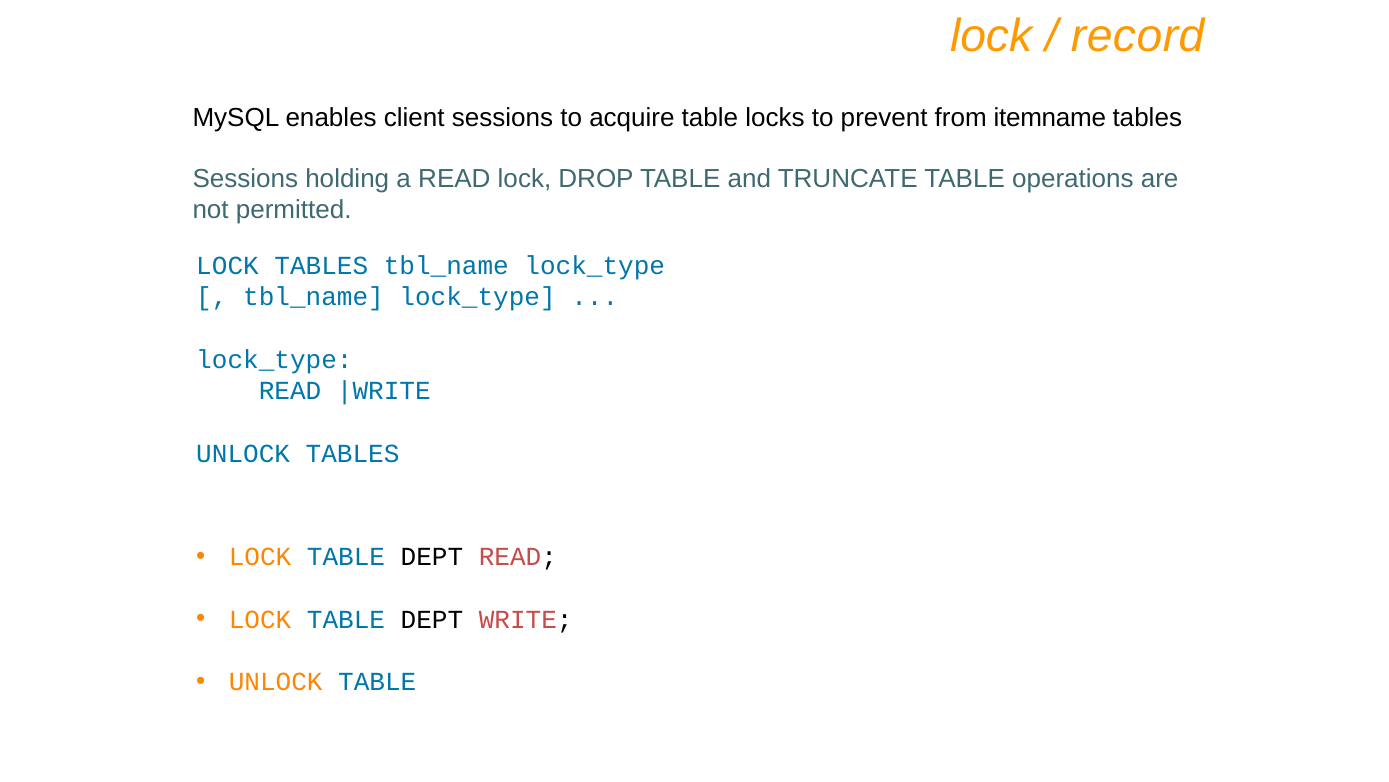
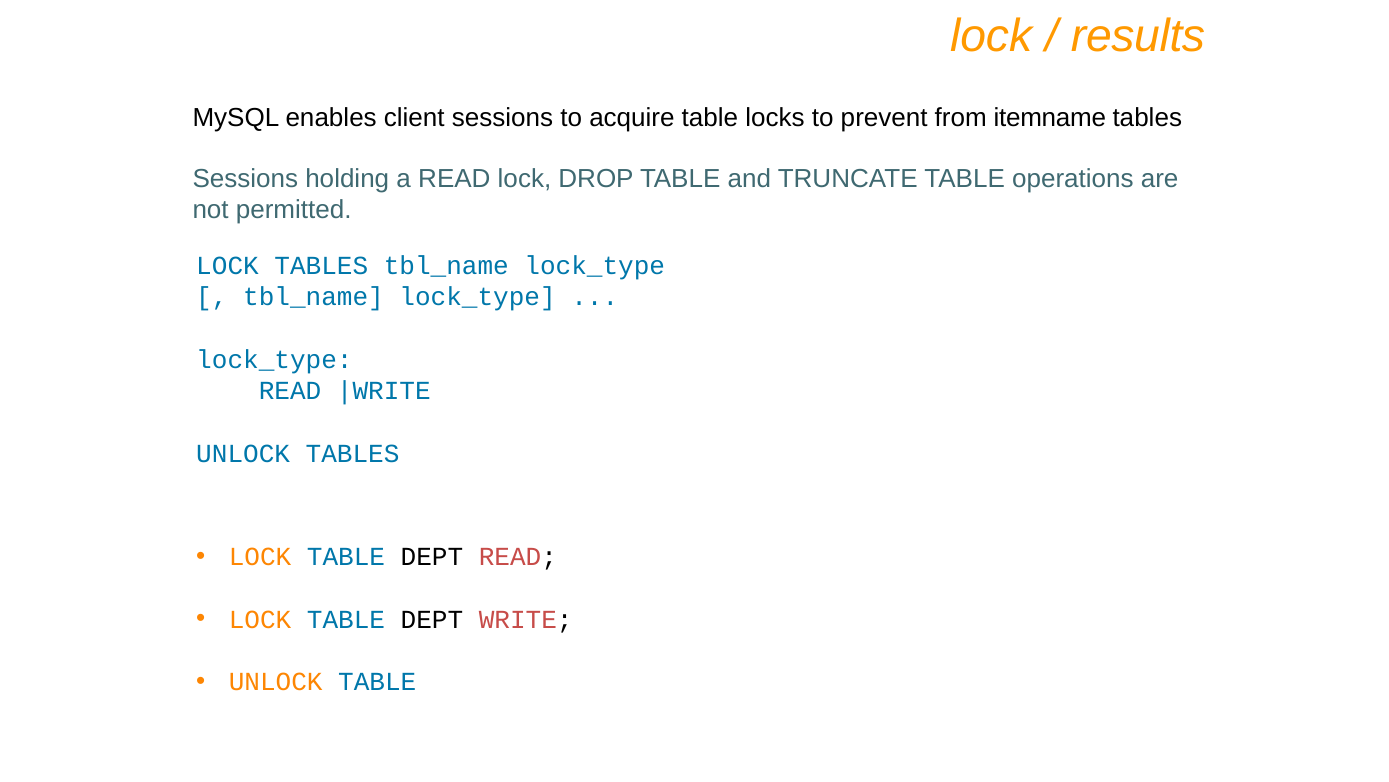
record: record -> results
